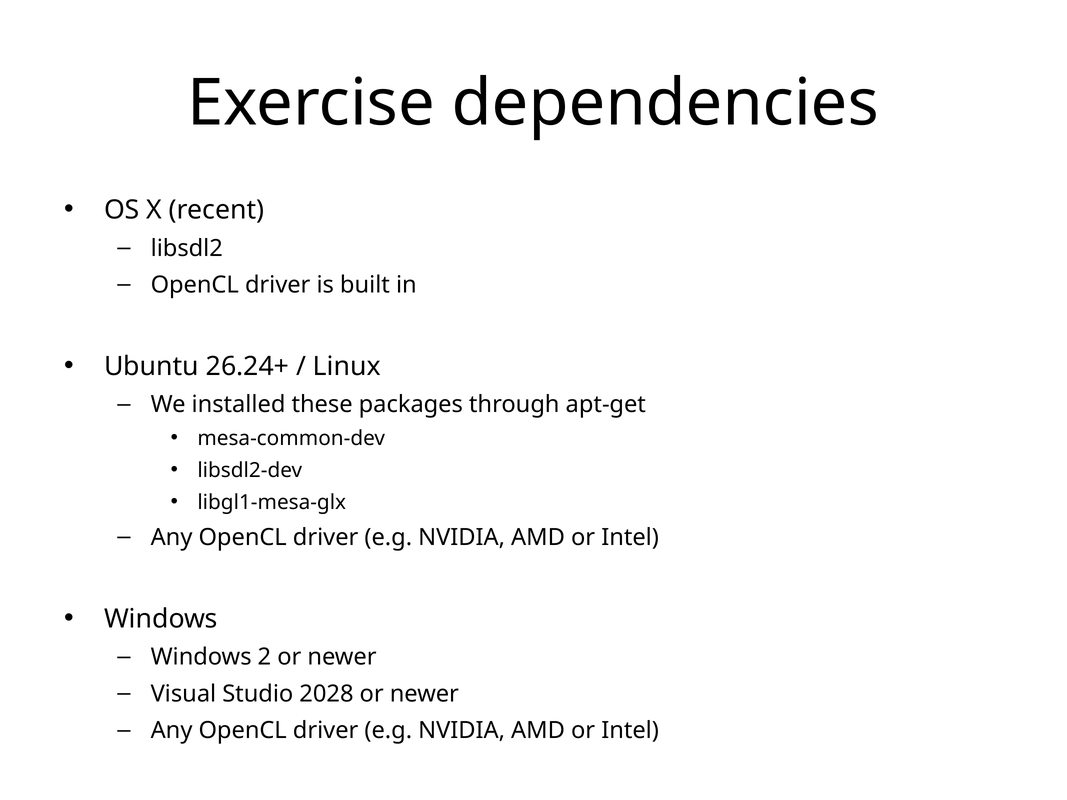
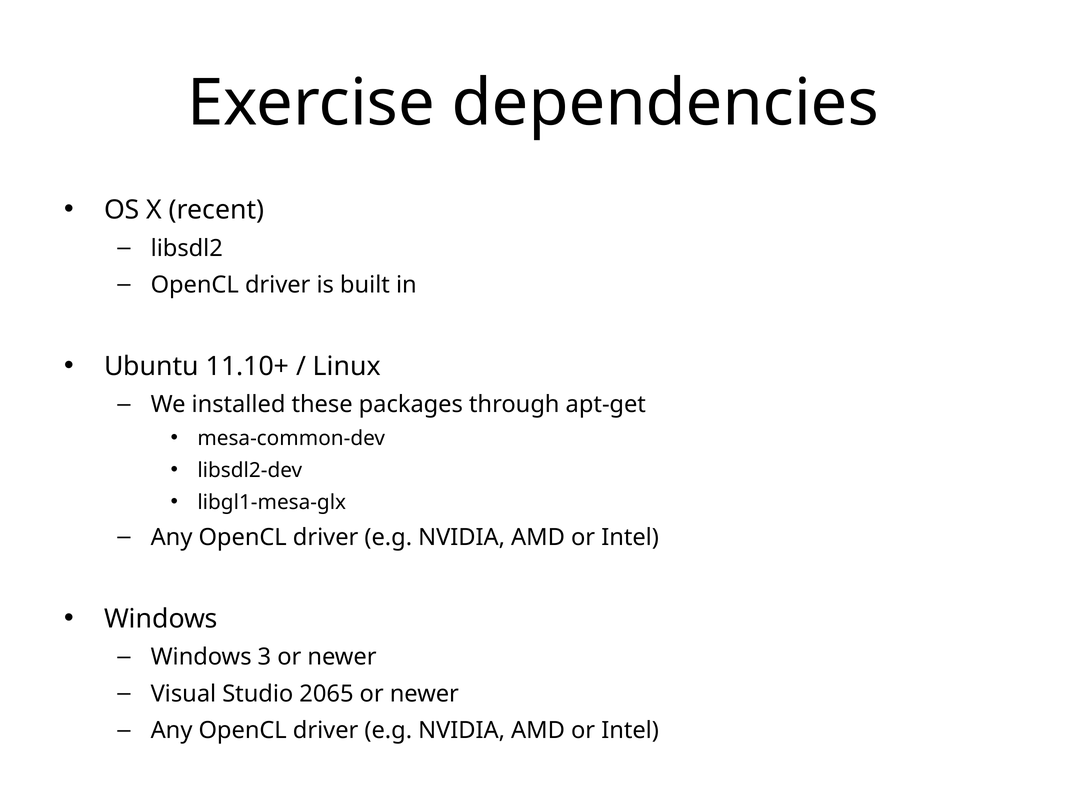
26.24+: 26.24+ -> 11.10+
2: 2 -> 3
2028: 2028 -> 2065
